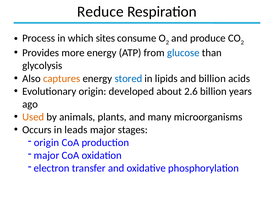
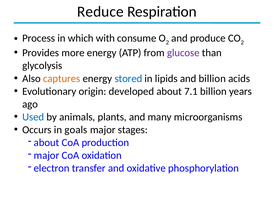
sites: sites -> with
glucose colour: blue -> purple
2.6: 2.6 -> 7.1
Used colour: orange -> blue
leads: leads -> goals
origin at (47, 142): origin -> about
